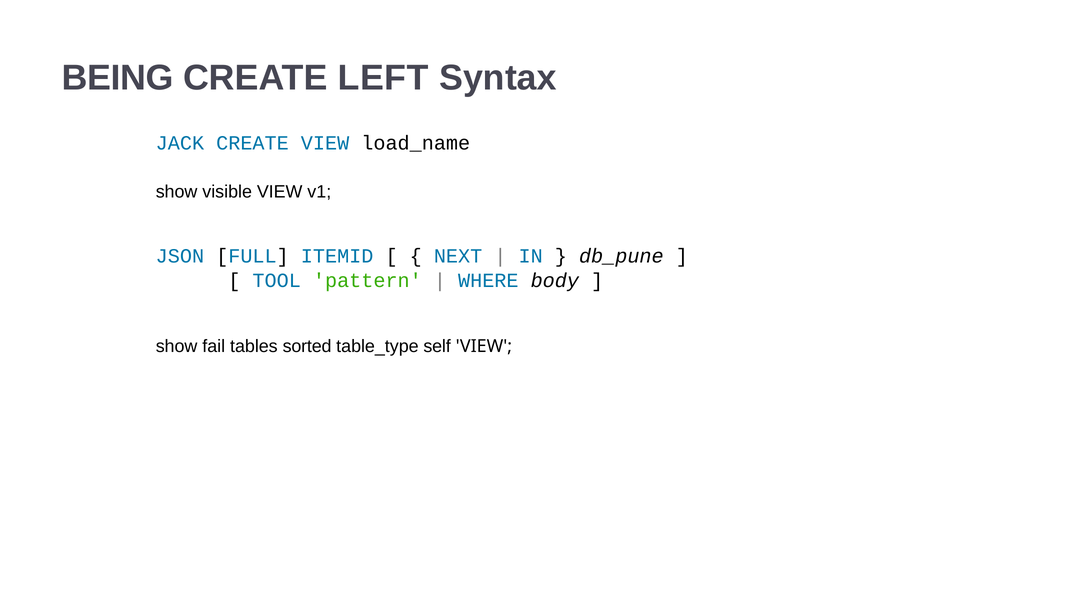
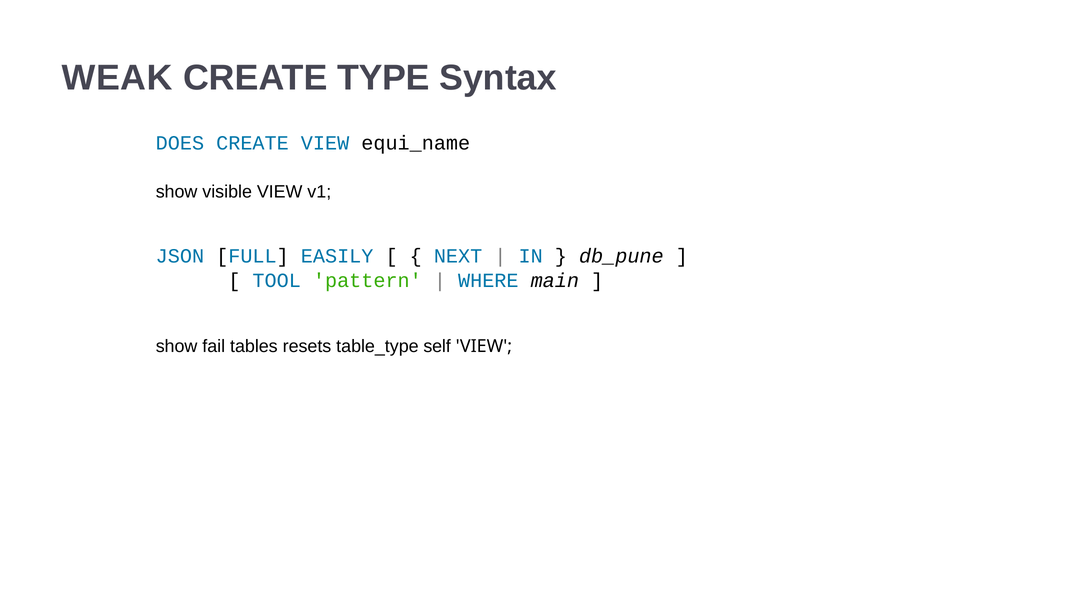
BEING: BEING -> WEAK
LEFT: LEFT -> TYPE
JACK: JACK -> DOES
load_name: load_name -> equi_name
ITEMID: ITEMID -> EASILY
body: body -> main
sorted: sorted -> resets
